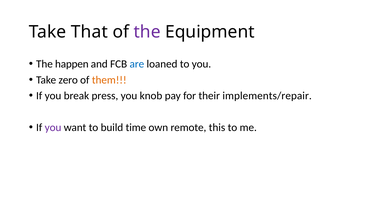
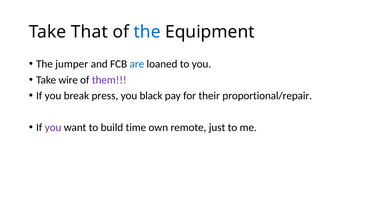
the at (147, 32) colour: purple -> blue
happen: happen -> jumper
zero: zero -> wire
them colour: orange -> purple
knob: knob -> black
implements/repair: implements/repair -> proportional/repair
this: this -> just
